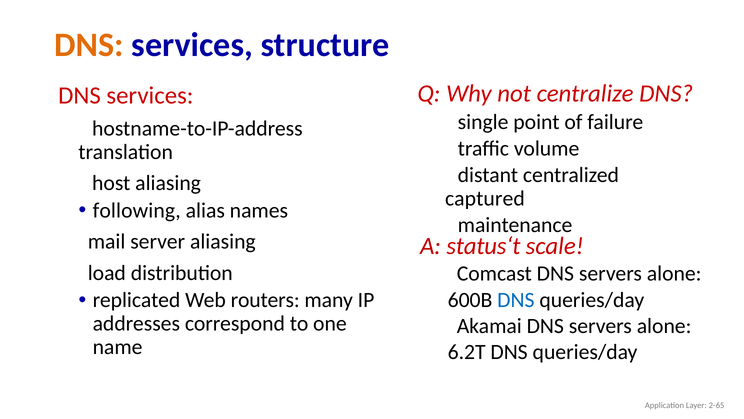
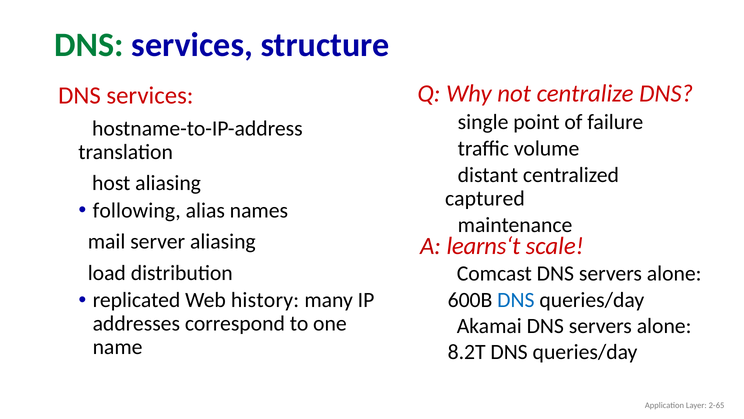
DNS at (89, 45) colour: orange -> green
status‘t: status‘t -> learns‘t
routers: routers -> history
6.2T: 6.2T -> 8.2T
